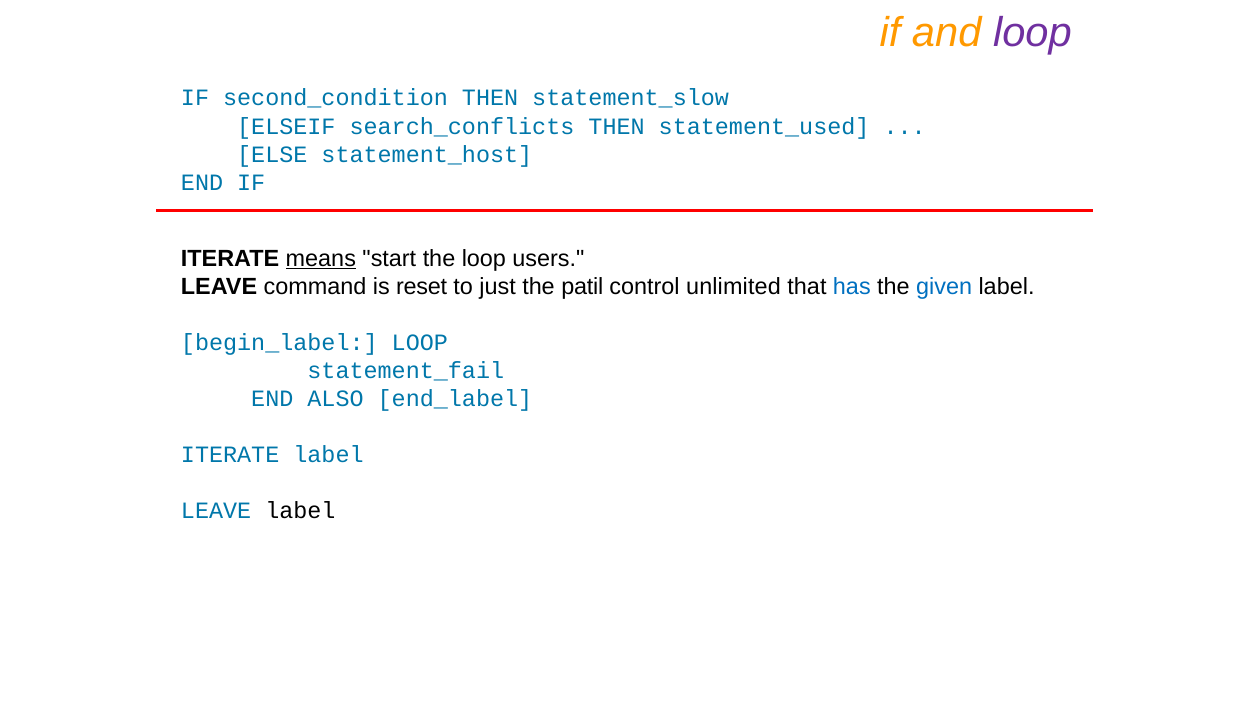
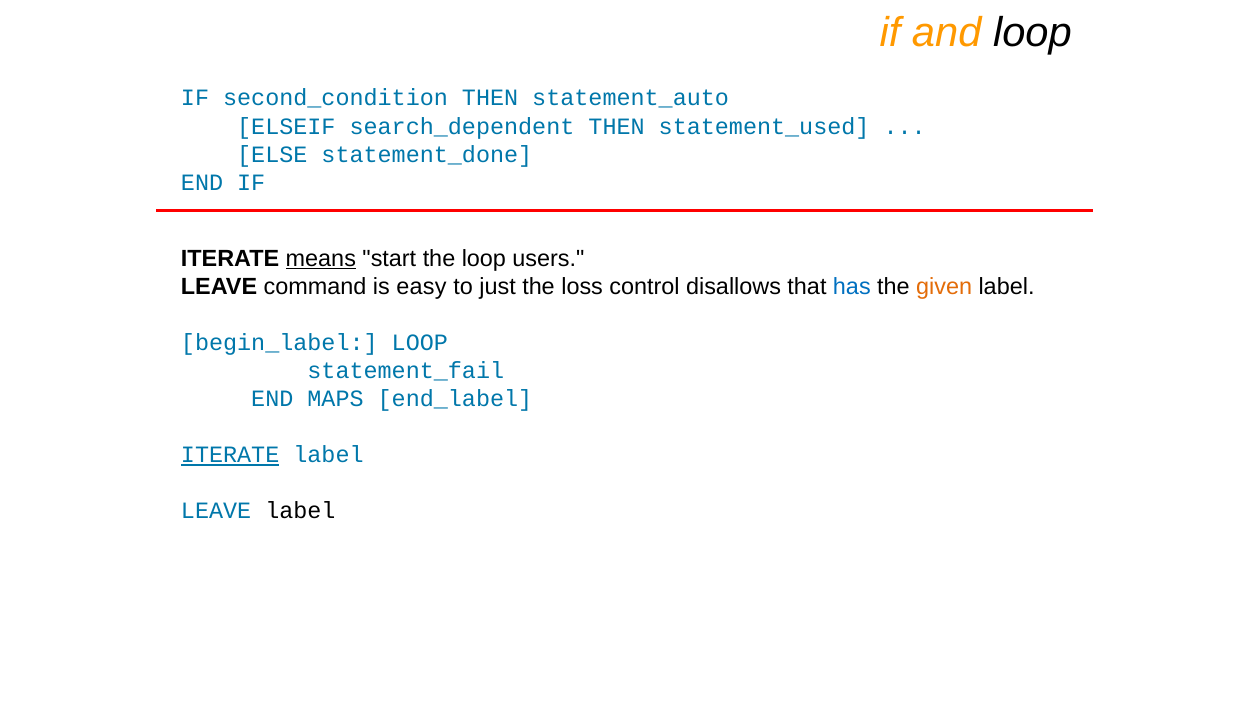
loop at (1032, 33) colour: purple -> black
statement_slow: statement_slow -> statement_auto
search_conflicts: search_conflicts -> search_dependent
statement_host: statement_host -> statement_done
reset: reset -> easy
patil: patil -> loss
unlimited: unlimited -> disallows
given colour: blue -> orange
ALSO: ALSO -> MAPS
ITERATE at (230, 455) underline: none -> present
